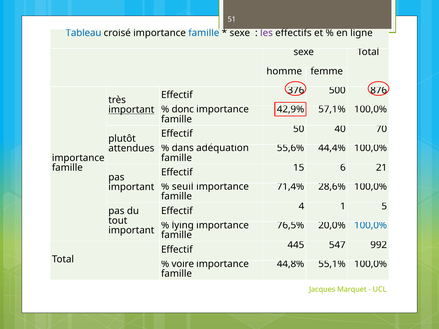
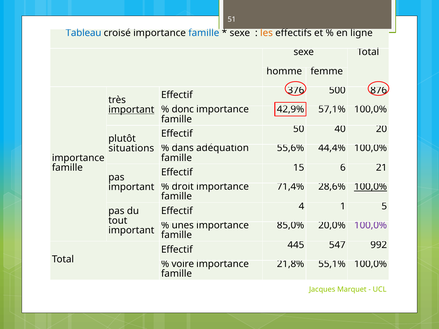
les colour: purple -> orange
70: 70 -> 20
attendues: attendues -> situations
seuil: seuil -> droit
100,0% at (371, 187) underline: none -> present
lying: lying -> unes
76,5%: 76,5% -> 85,0%
100,0% at (371, 226) colour: blue -> purple
44,8%: 44,8% -> 21,8%
